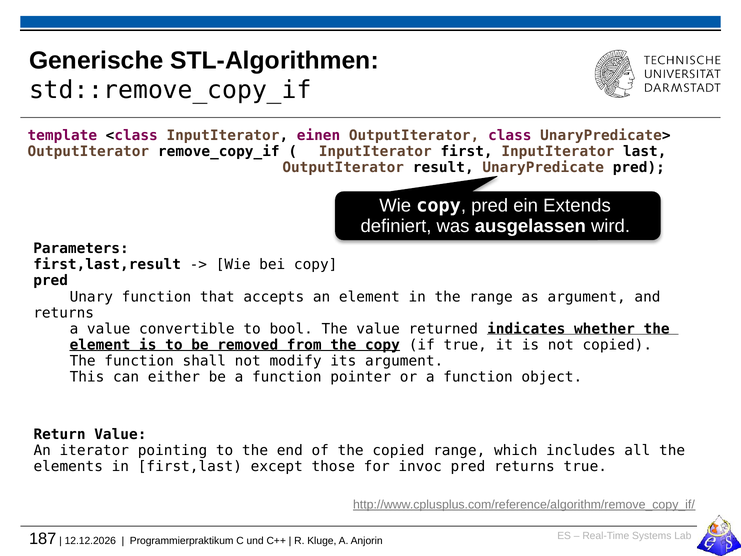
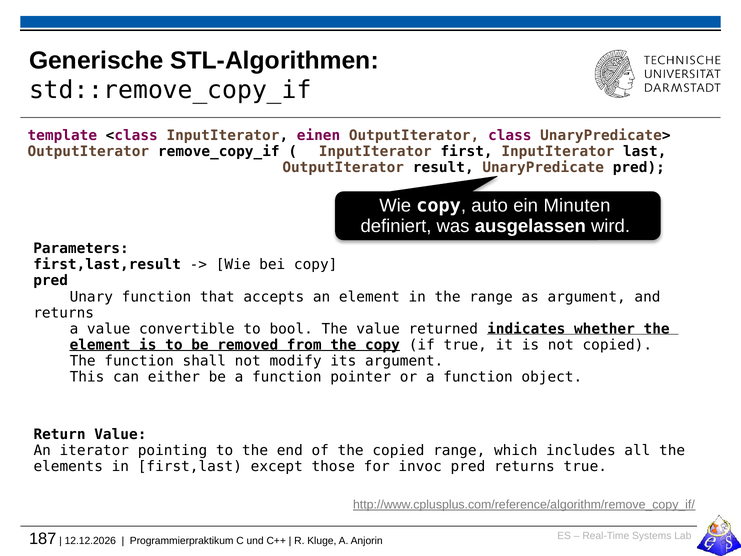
Wie copy pred: pred -> auto
Extends: Extends -> Minuten
